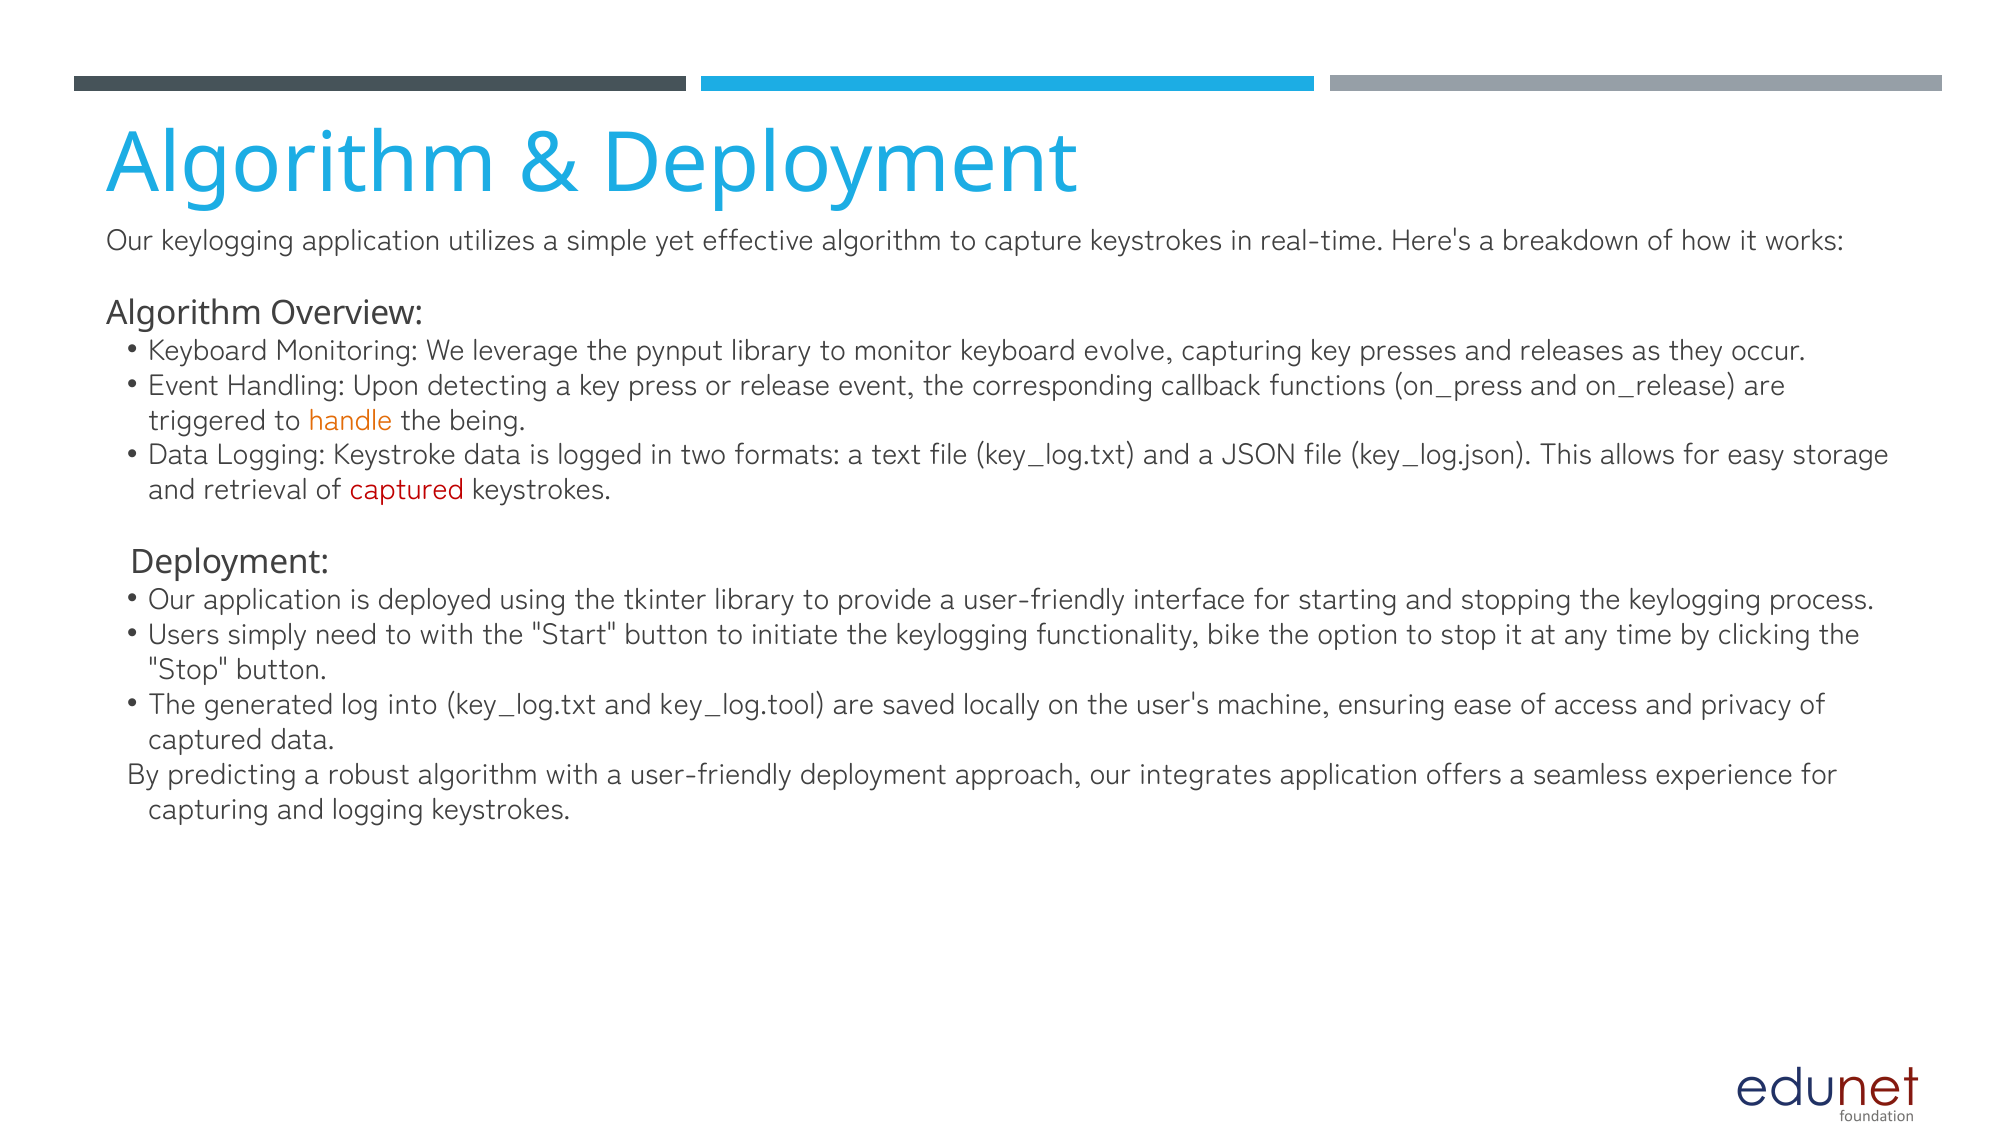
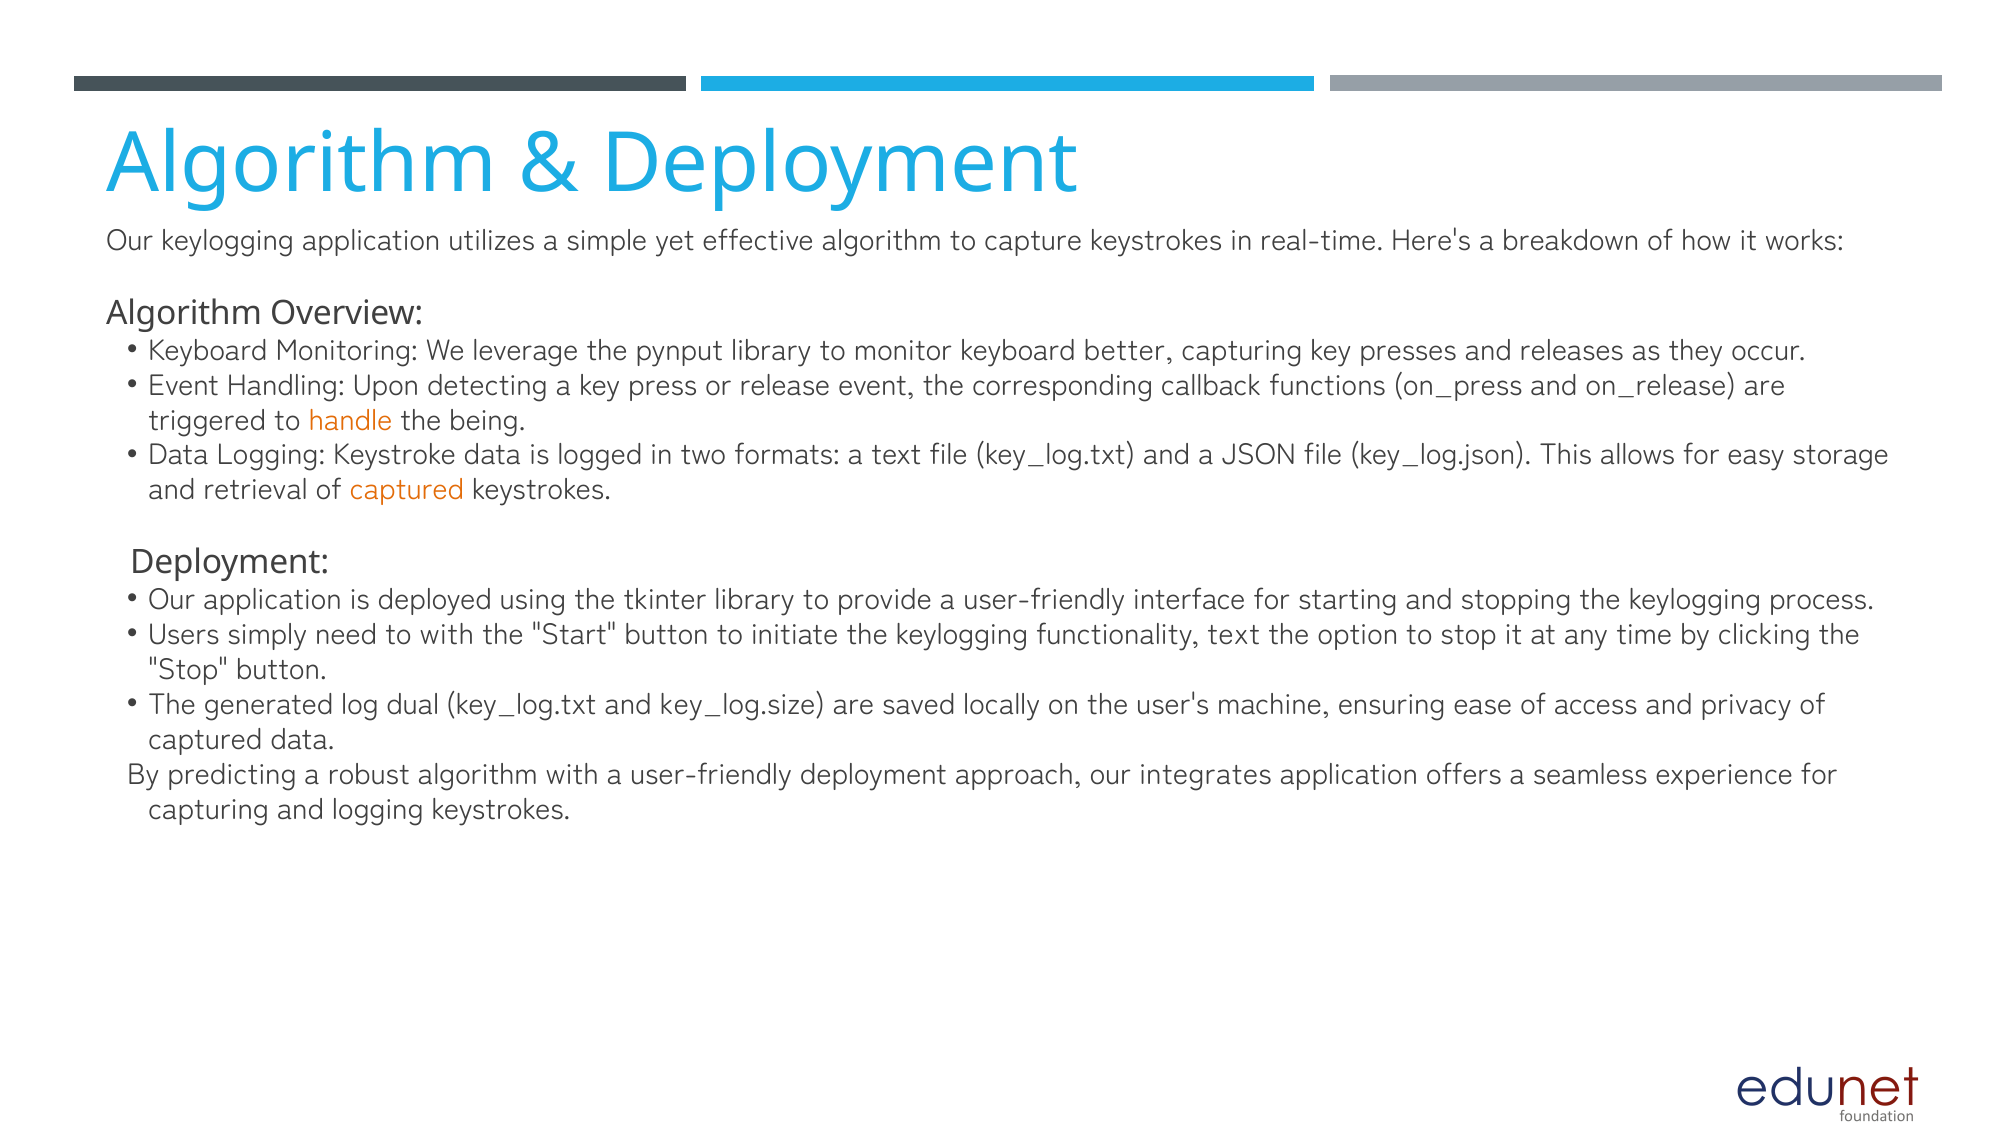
evolve: evolve -> better
captured at (407, 490) colour: red -> orange
functionality bike: bike -> text
into: into -> dual
key_log.tool: key_log.tool -> key_log.size
